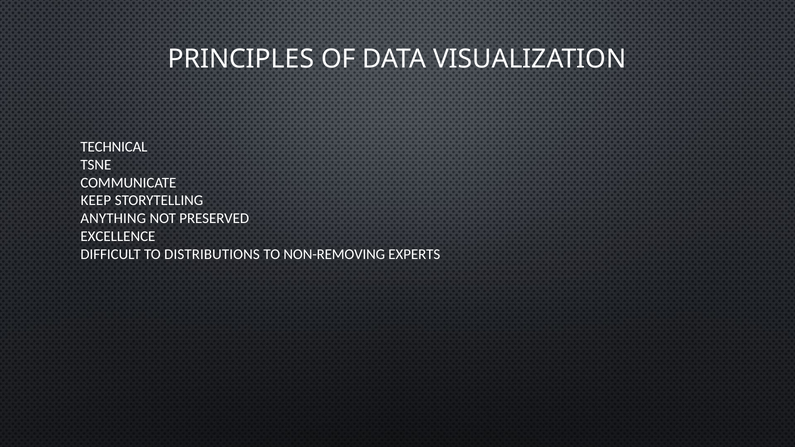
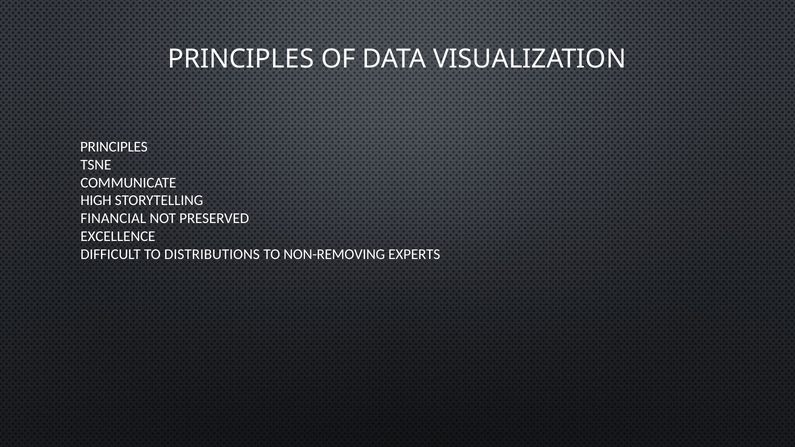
TECHNICAL at (114, 147): TECHNICAL -> PRINCIPLES
KEEP: KEEP -> HIGH
ANYTHING: ANYTHING -> FINANCIAL
